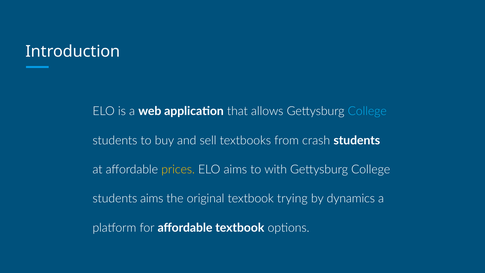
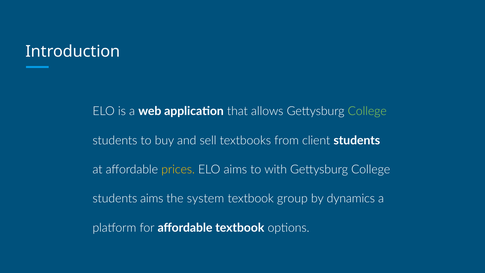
College at (367, 111) colour: light blue -> light green
crash: crash -> client
original: original -> system
trying: trying -> group
